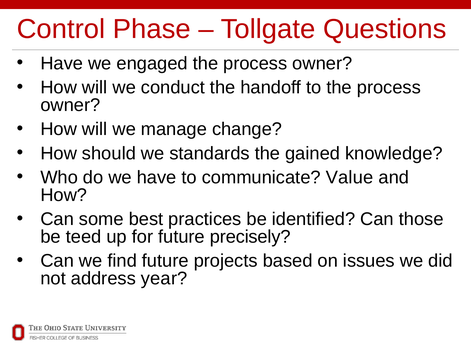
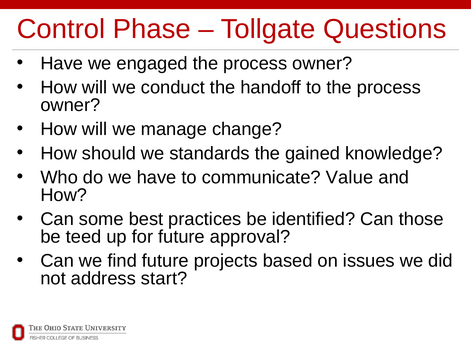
precisely: precisely -> approval
year: year -> start
